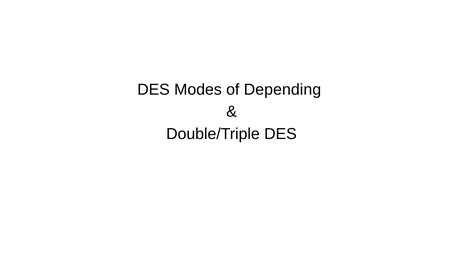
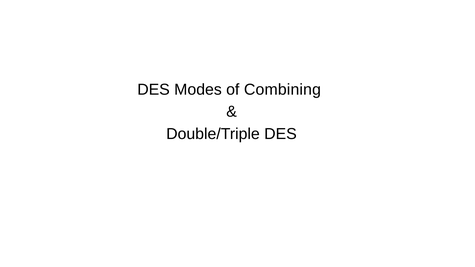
Depending: Depending -> Combining
